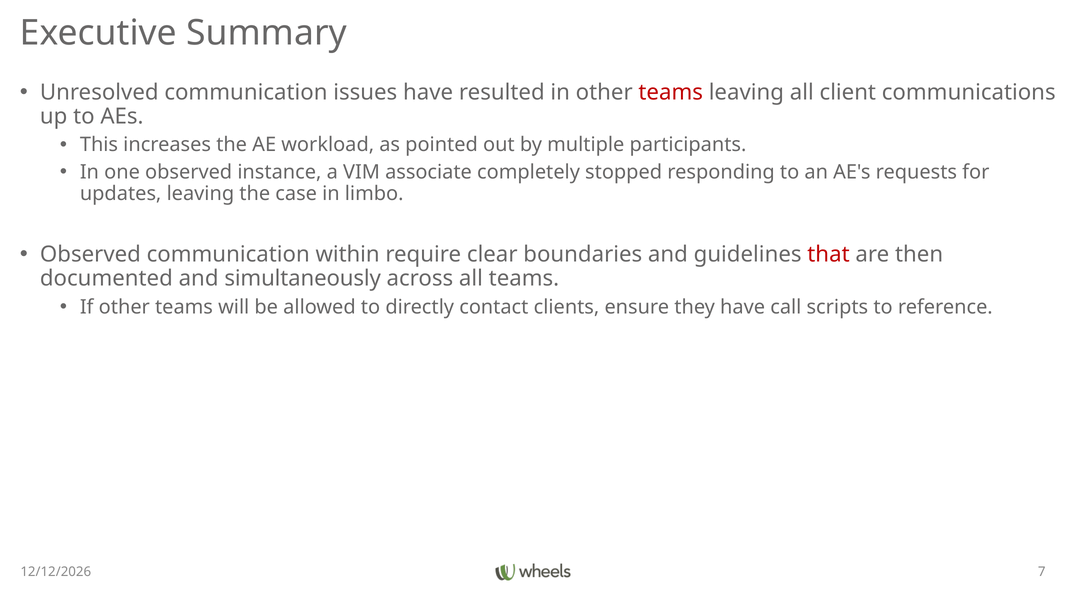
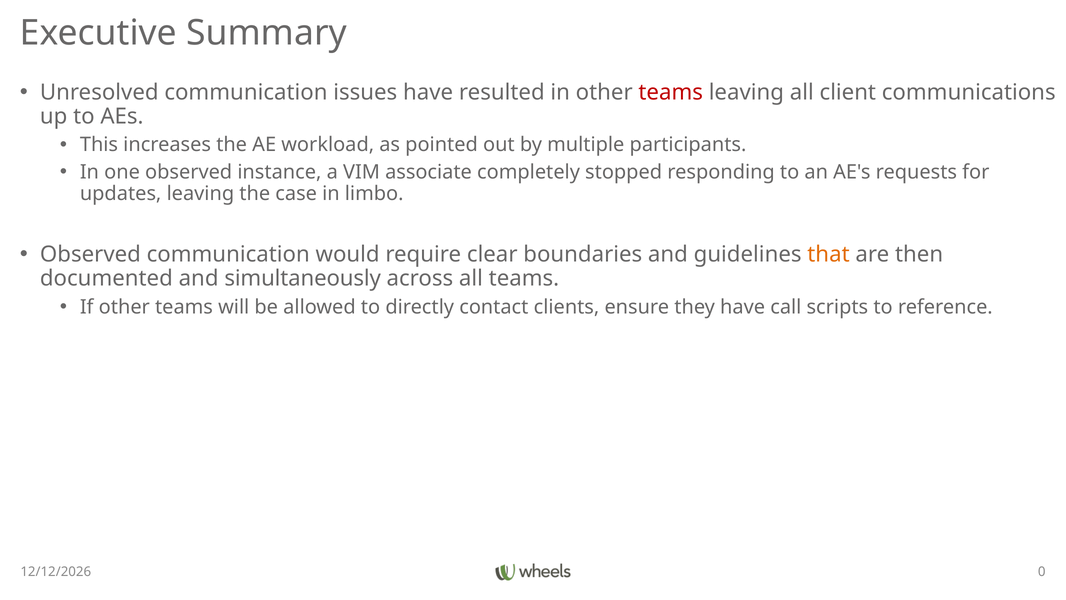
within: within -> would
that colour: red -> orange
7: 7 -> 0
